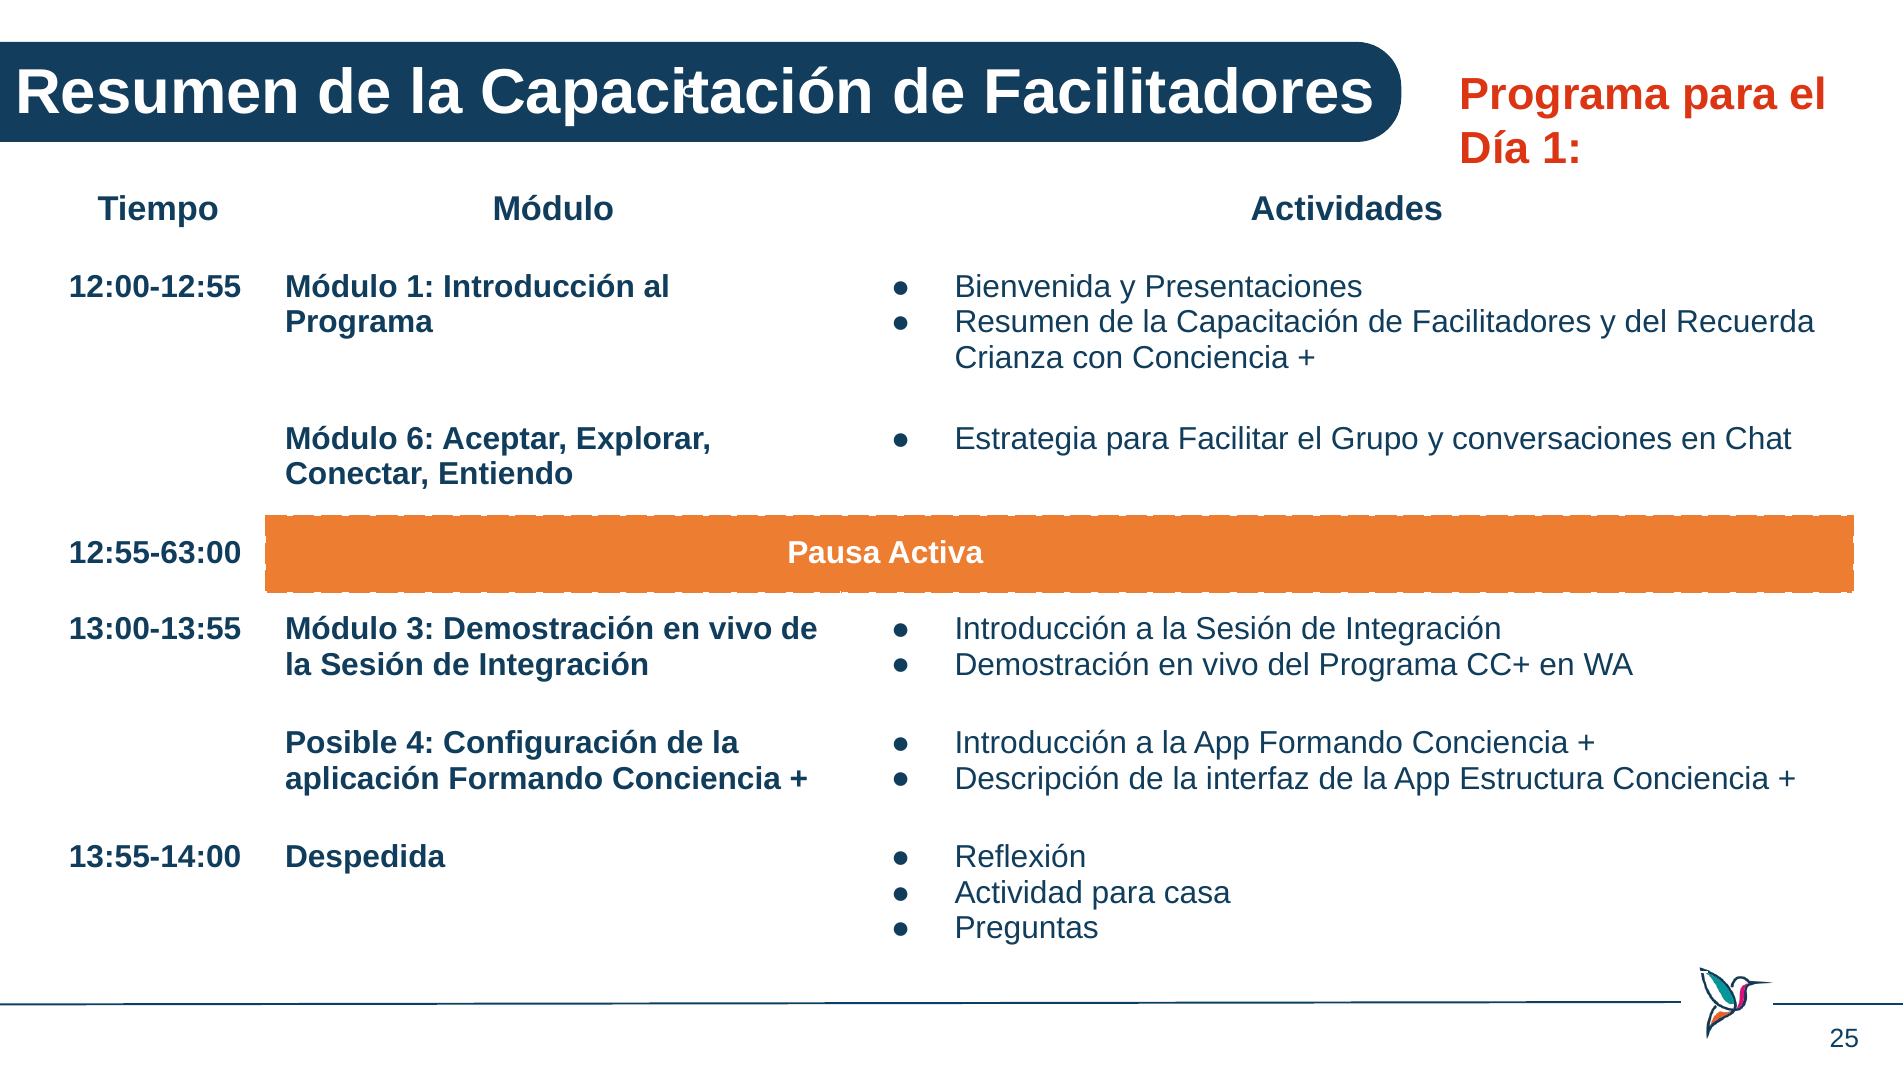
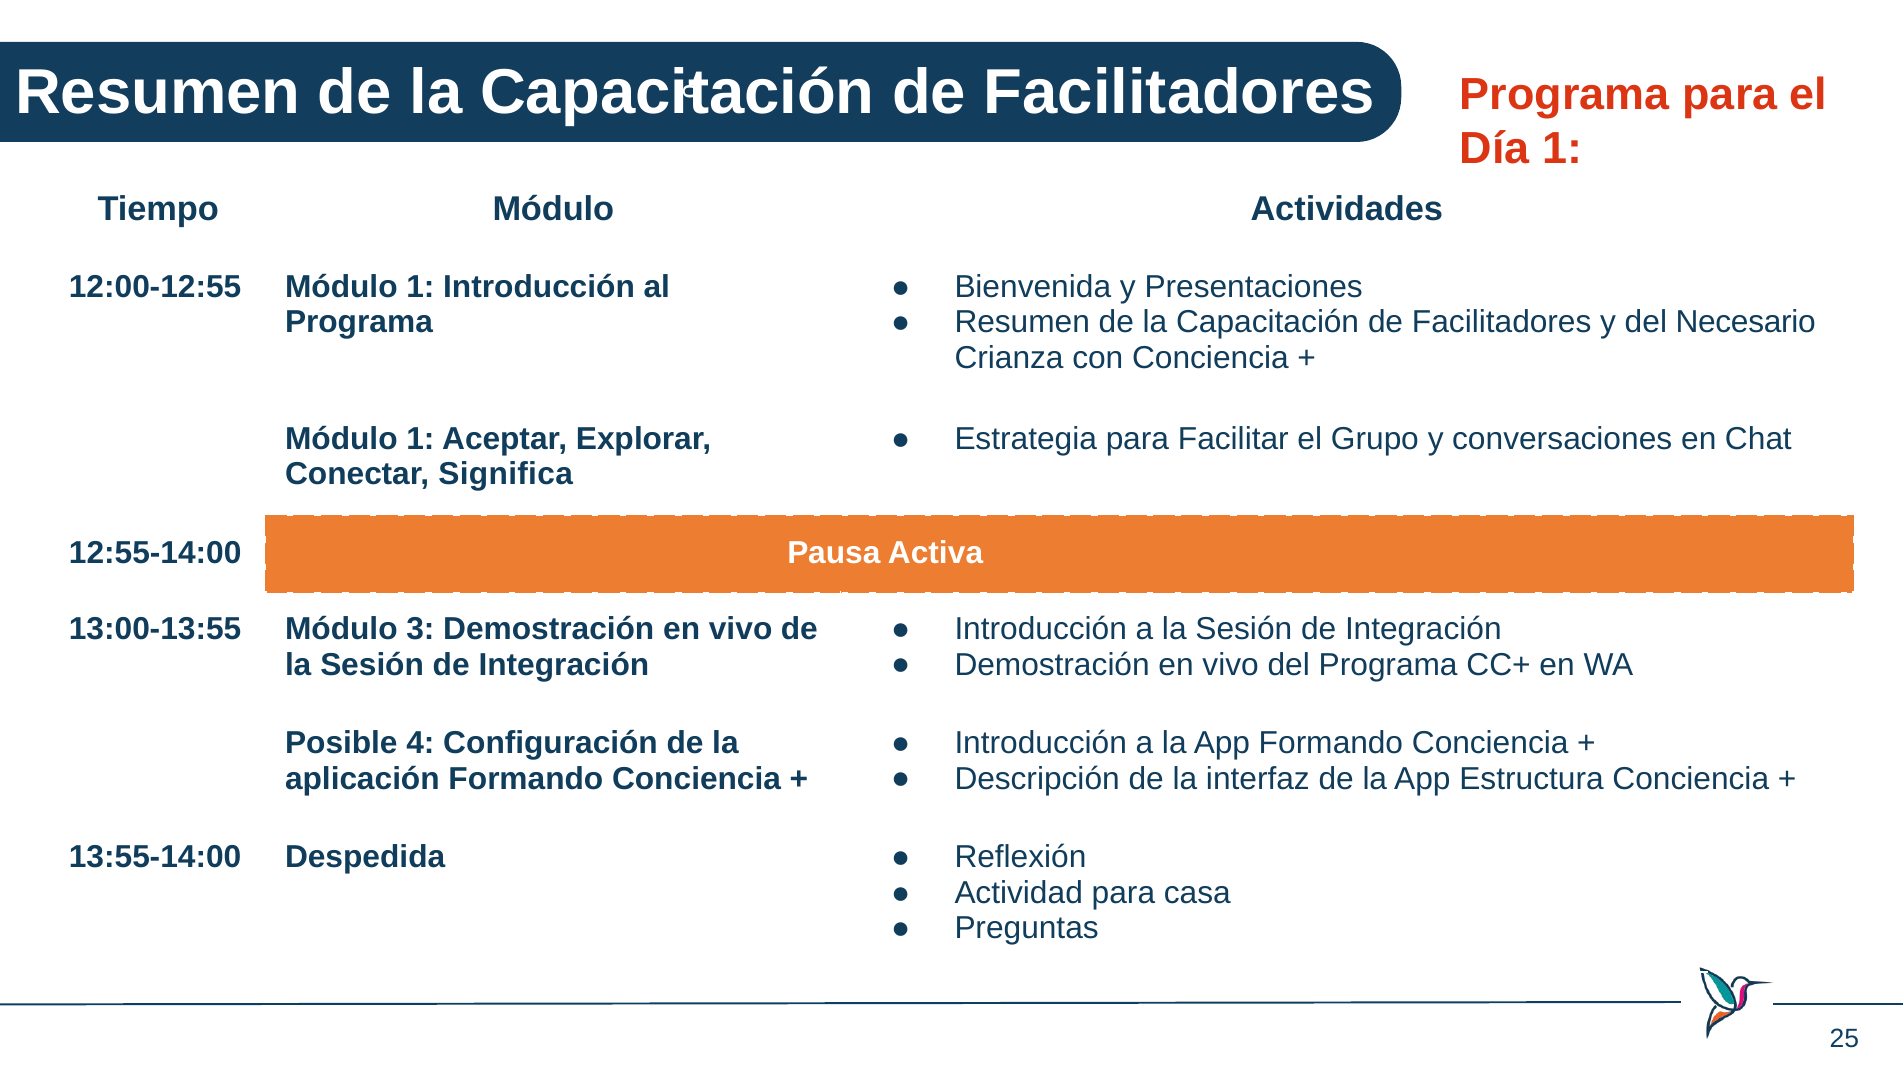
Recuerda: Recuerda -> Necesario
6 at (420, 439): 6 -> 1
Entiendo: Entiendo -> Significa
12:55-63:00: 12:55-63:00 -> 12:55-14:00
